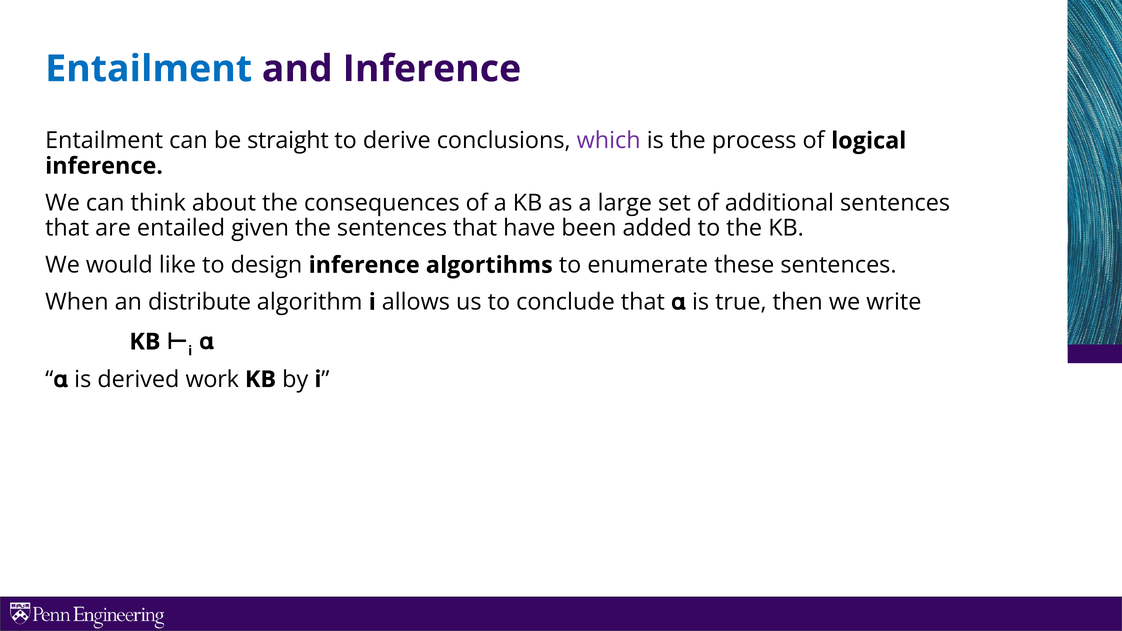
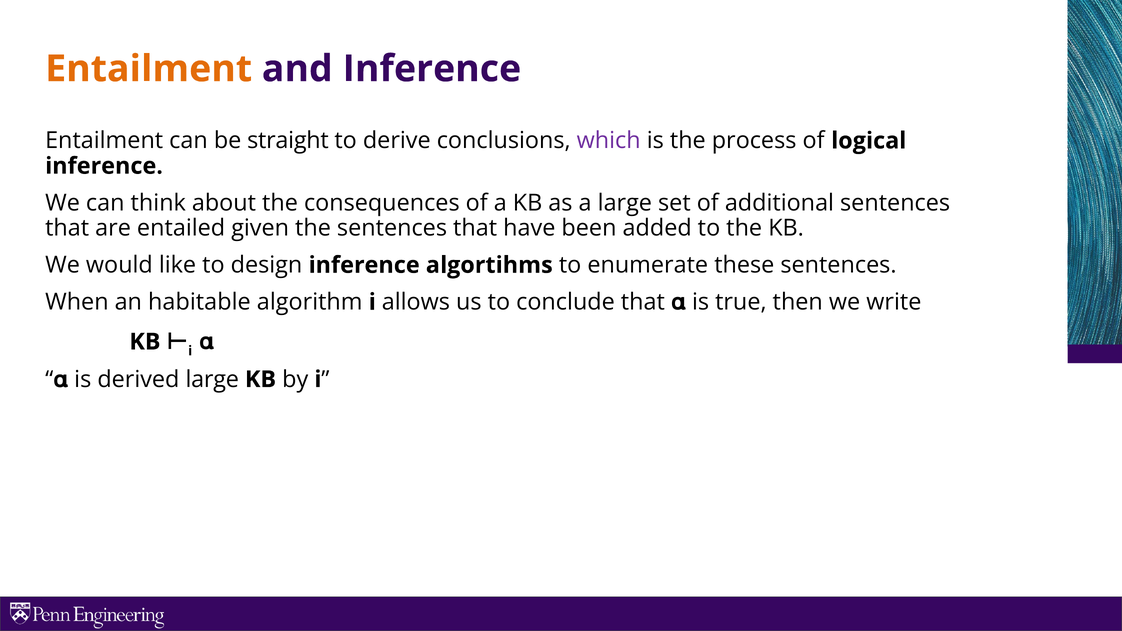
Entailment at (149, 69) colour: blue -> orange
distribute: distribute -> habitable
derived work: work -> large
